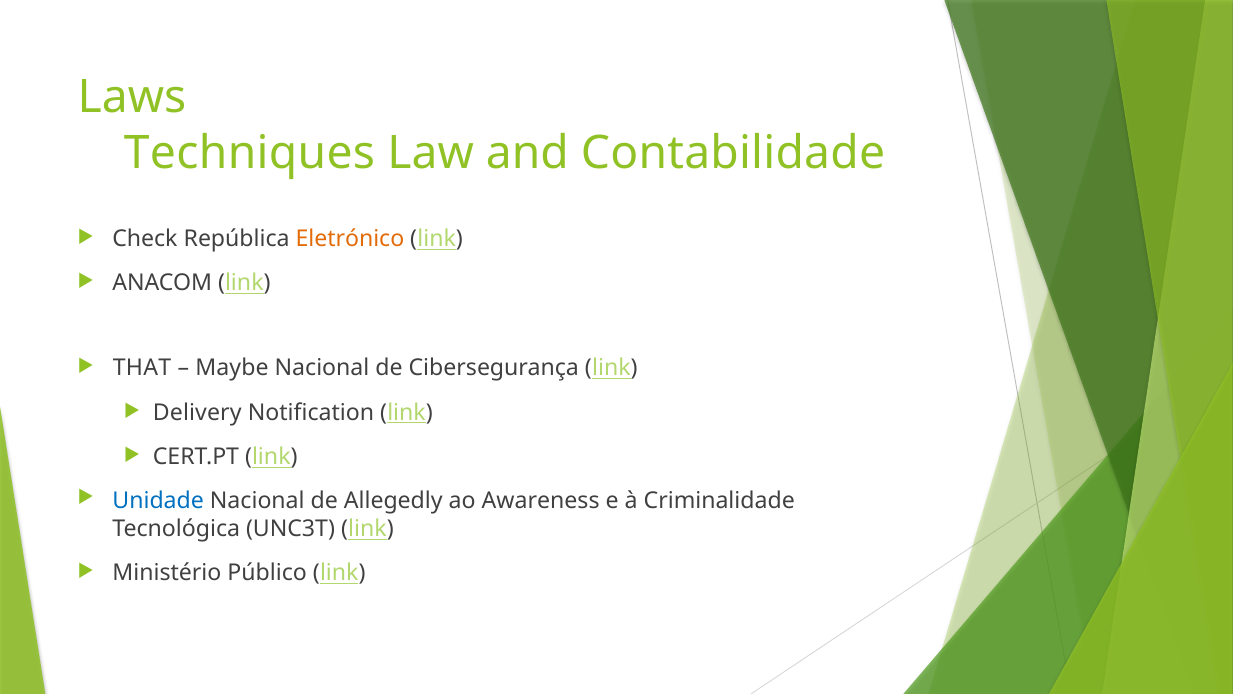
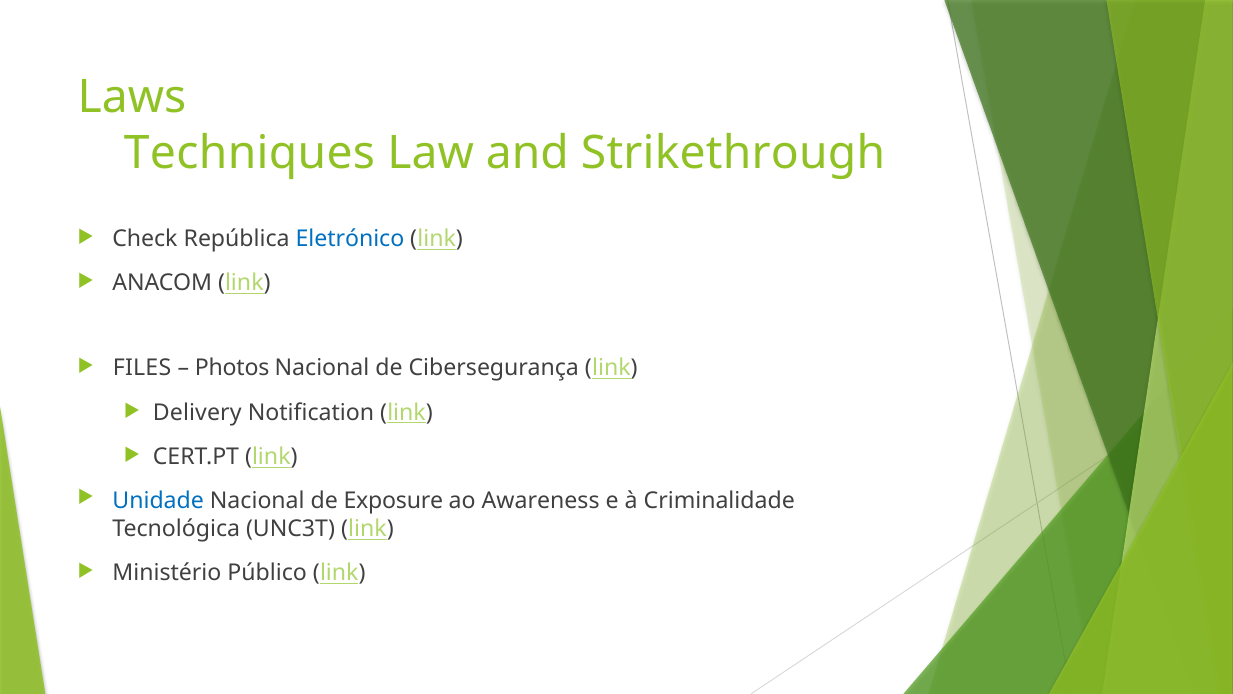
Contabilidade: Contabilidade -> Strikethrough
Eletrónico colour: orange -> blue
THAT: THAT -> FILES
Maybe: Maybe -> Photos
Allegedly: Allegedly -> Exposure
